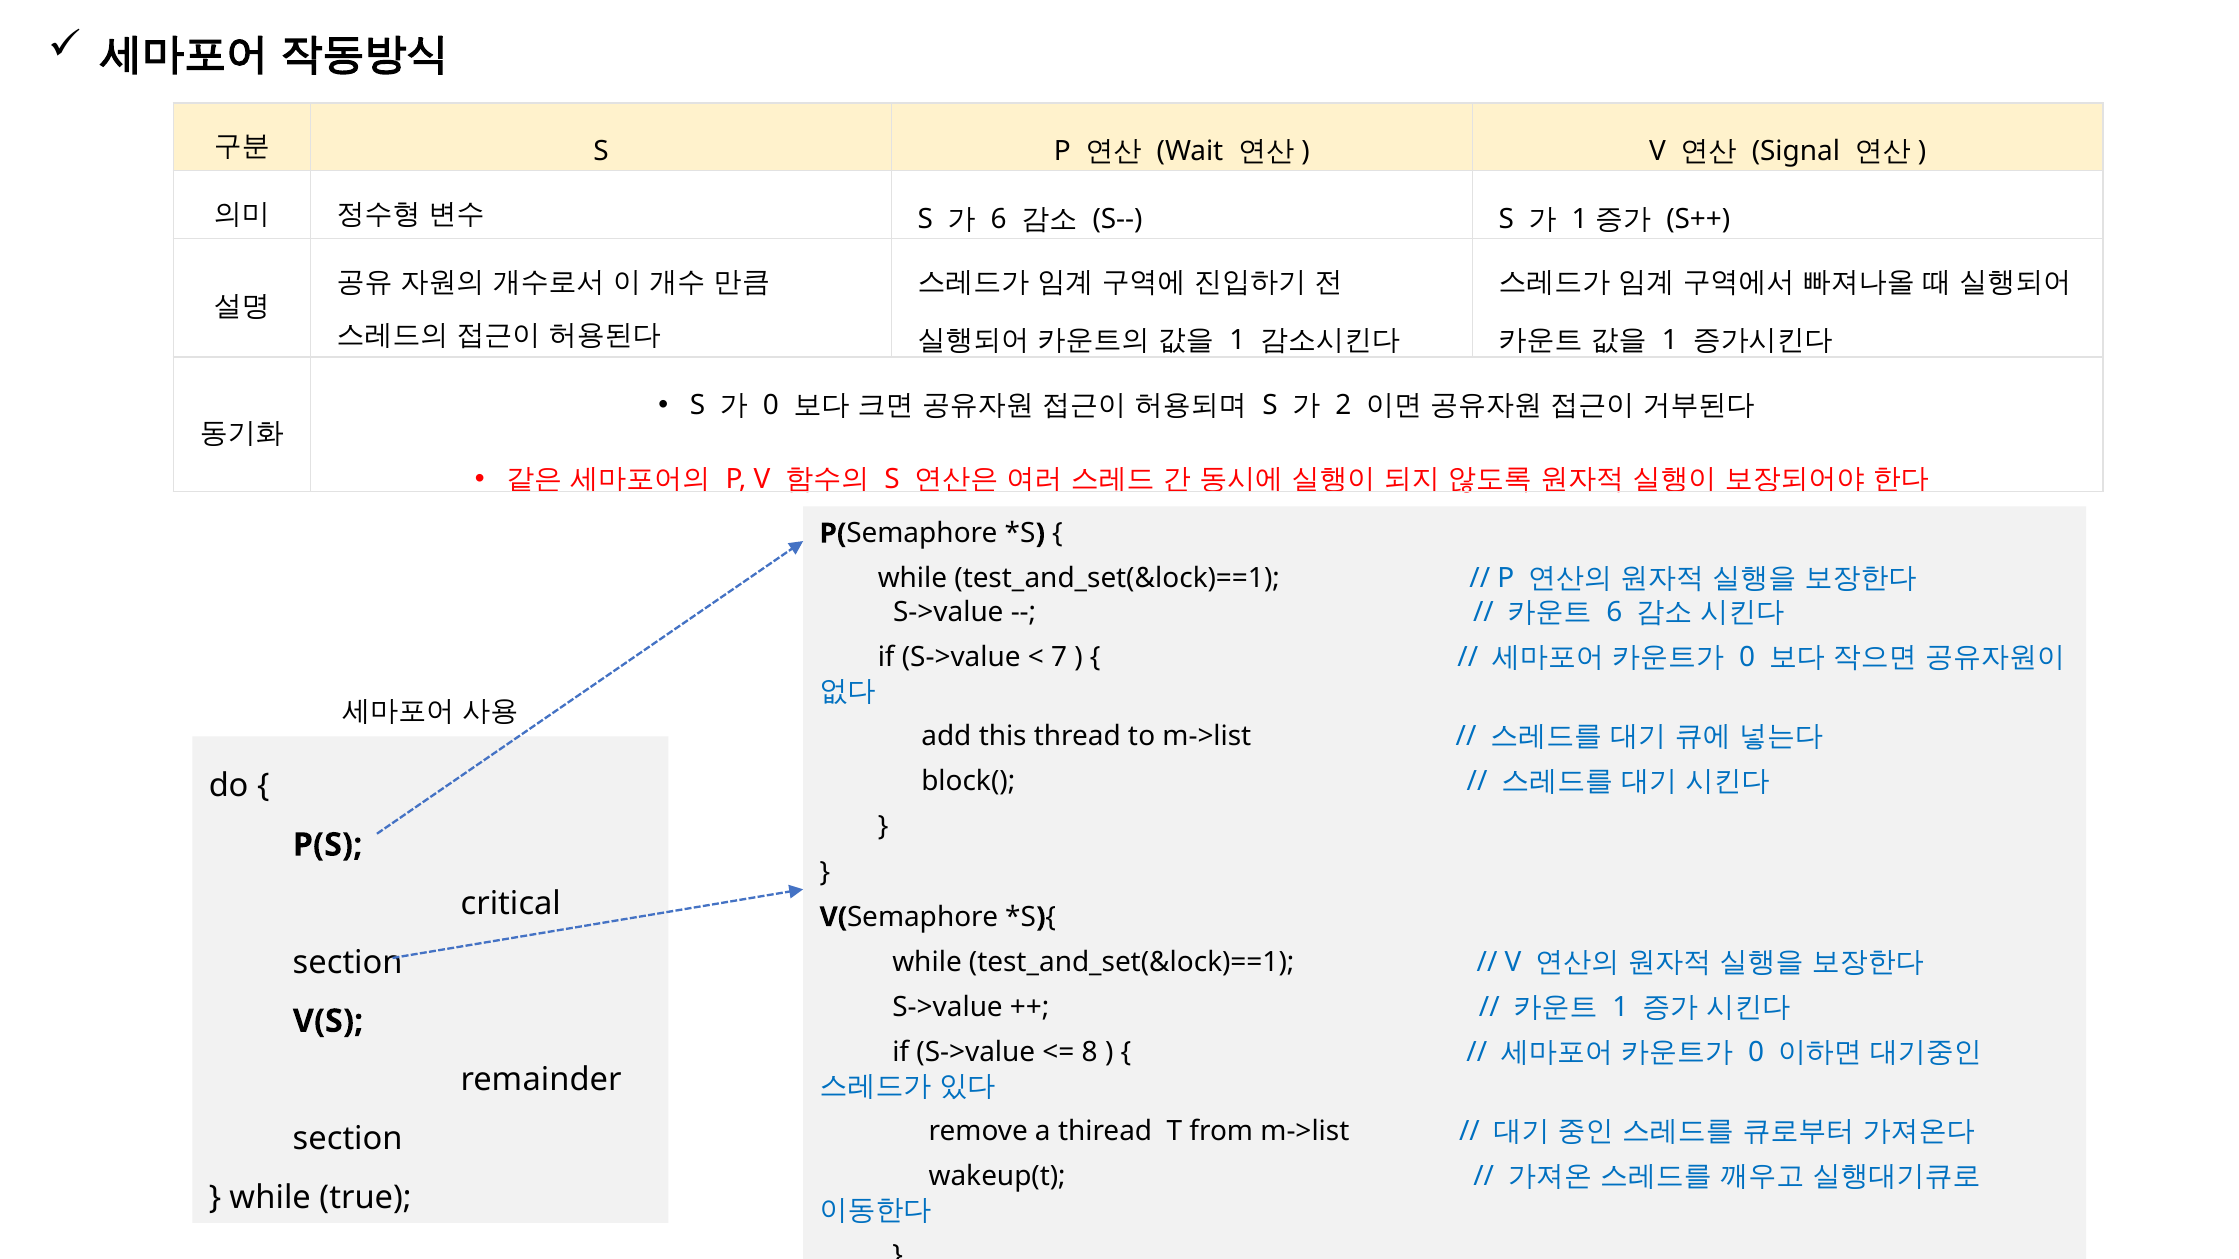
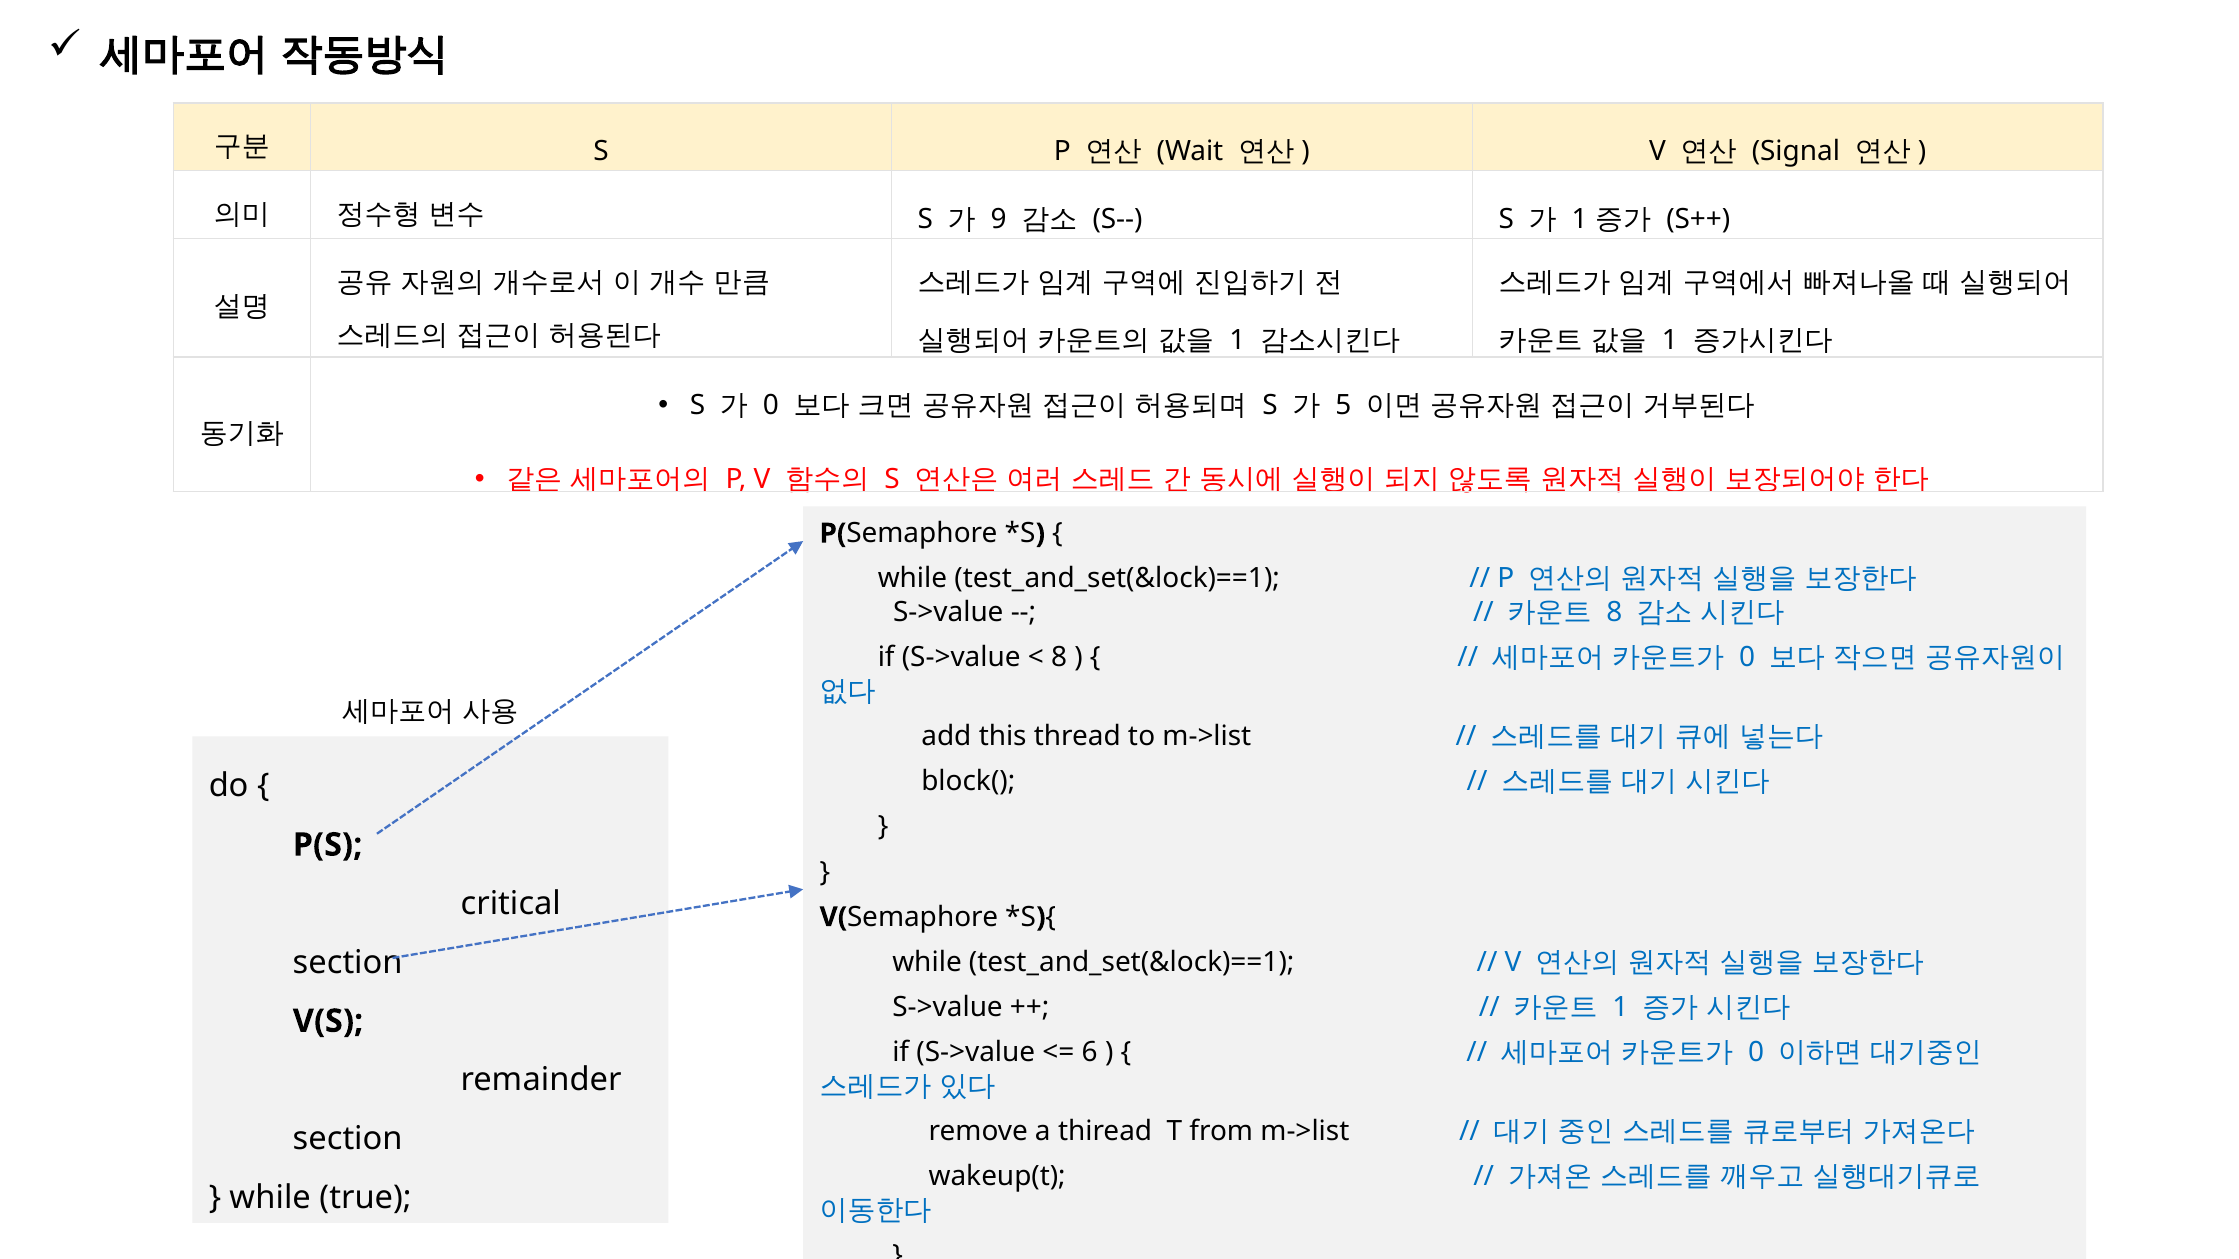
6 at (999, 219): 6 -> 9
2: 2 -> 5
6 at (1614, 612): 6 -> 8
7 at (1059, 658): 7 -> 8
8: 8 -> 6
